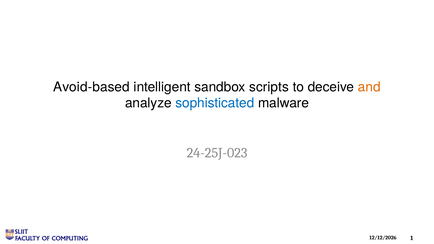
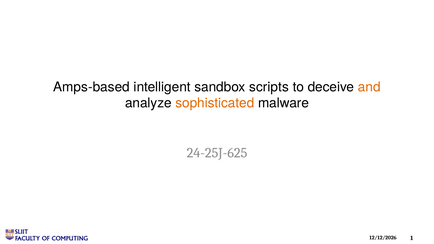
Avoid-based: Avoid-based -> Amps-based
sophisticated colour: blue -> orange
24-25J-023: 24-25J-023 -> 24-25J-625
